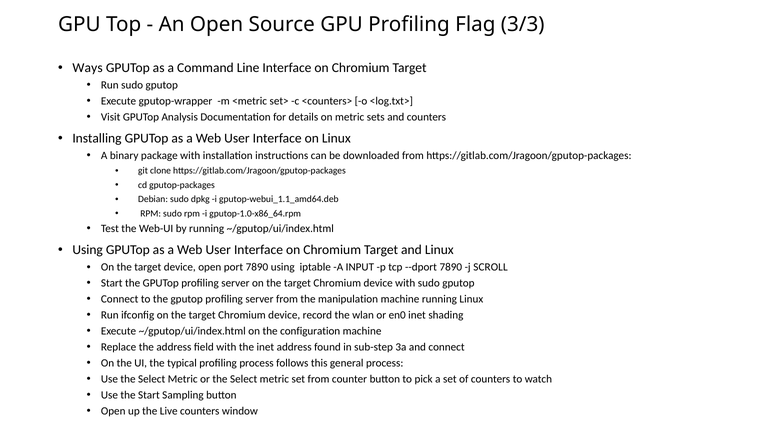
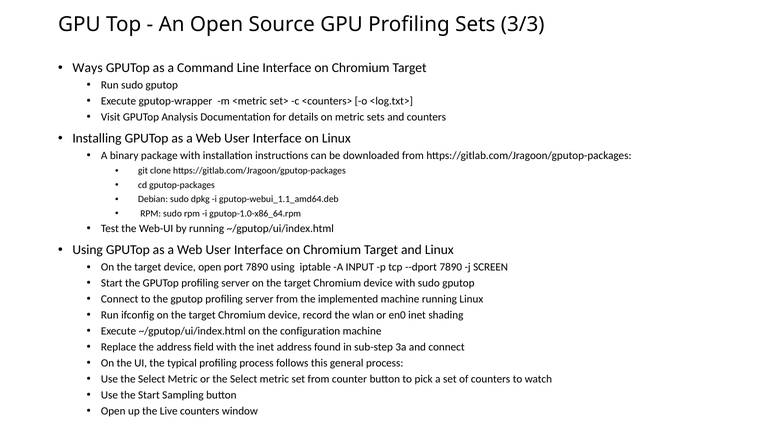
Profiling Flag: Flag -> Sets
SCROLL: SCROLL -> SCREEN
manipulation: manipulation -> implemented
